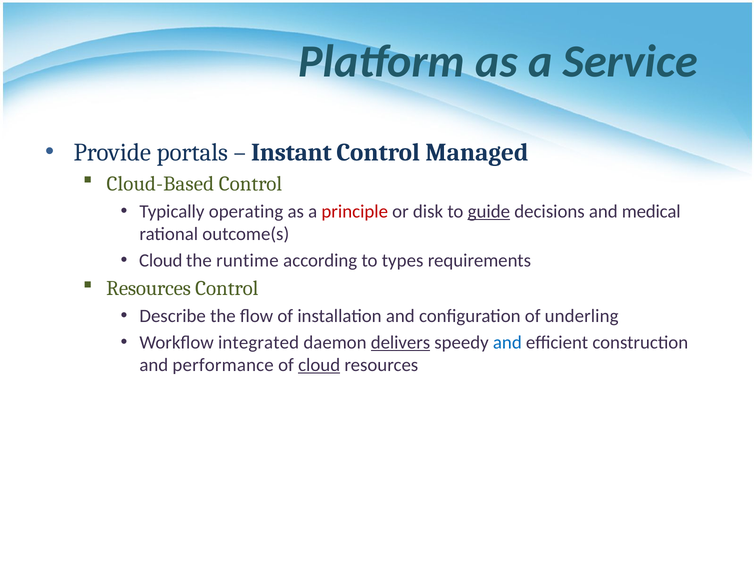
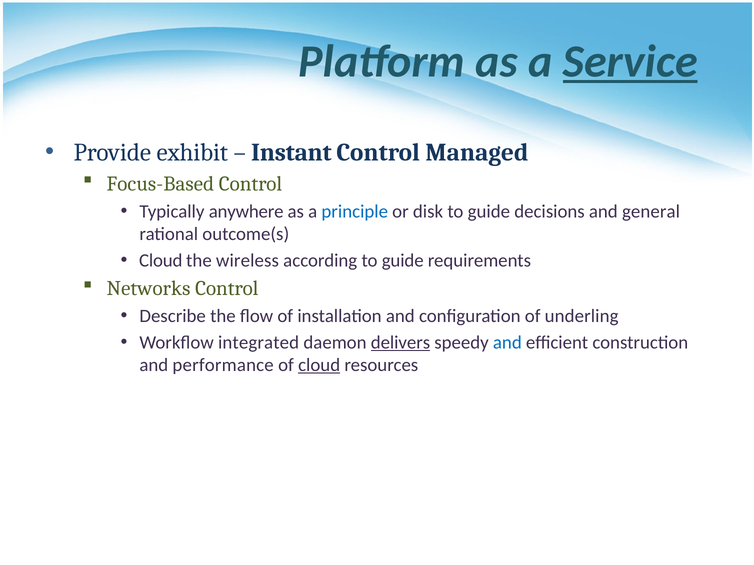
Service underline: none -> present
portals: portals -> exhibit
Cloud-Based: Cloud-Based -> Focus-Based
operating: operating -> anywhere
principle colour: red -> blue
guide at (489, 212) underline: present -> none
medical: medical -> general
runtime: runtime -> wireless
according to types: types -> guide
Resources at (149, 289): Resources -> Networks
